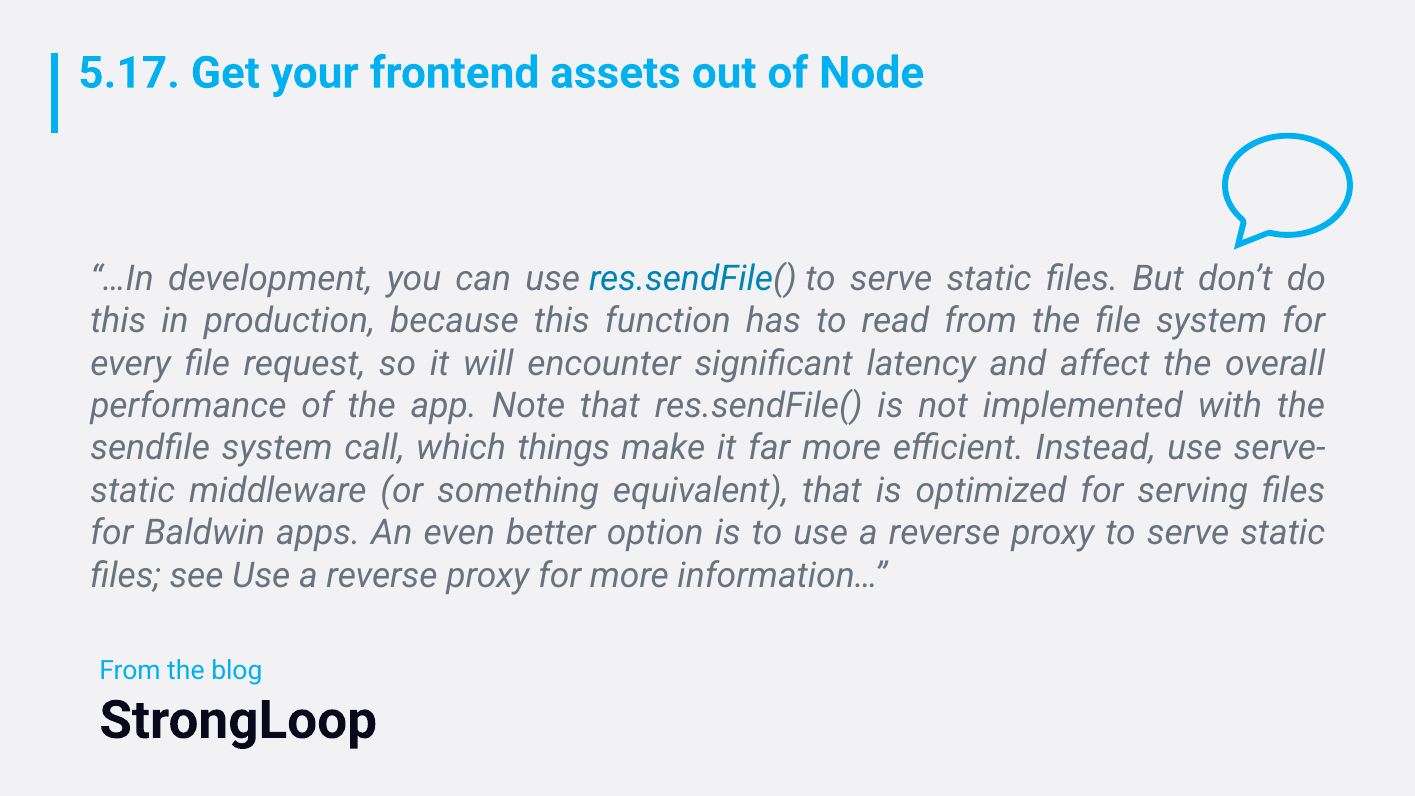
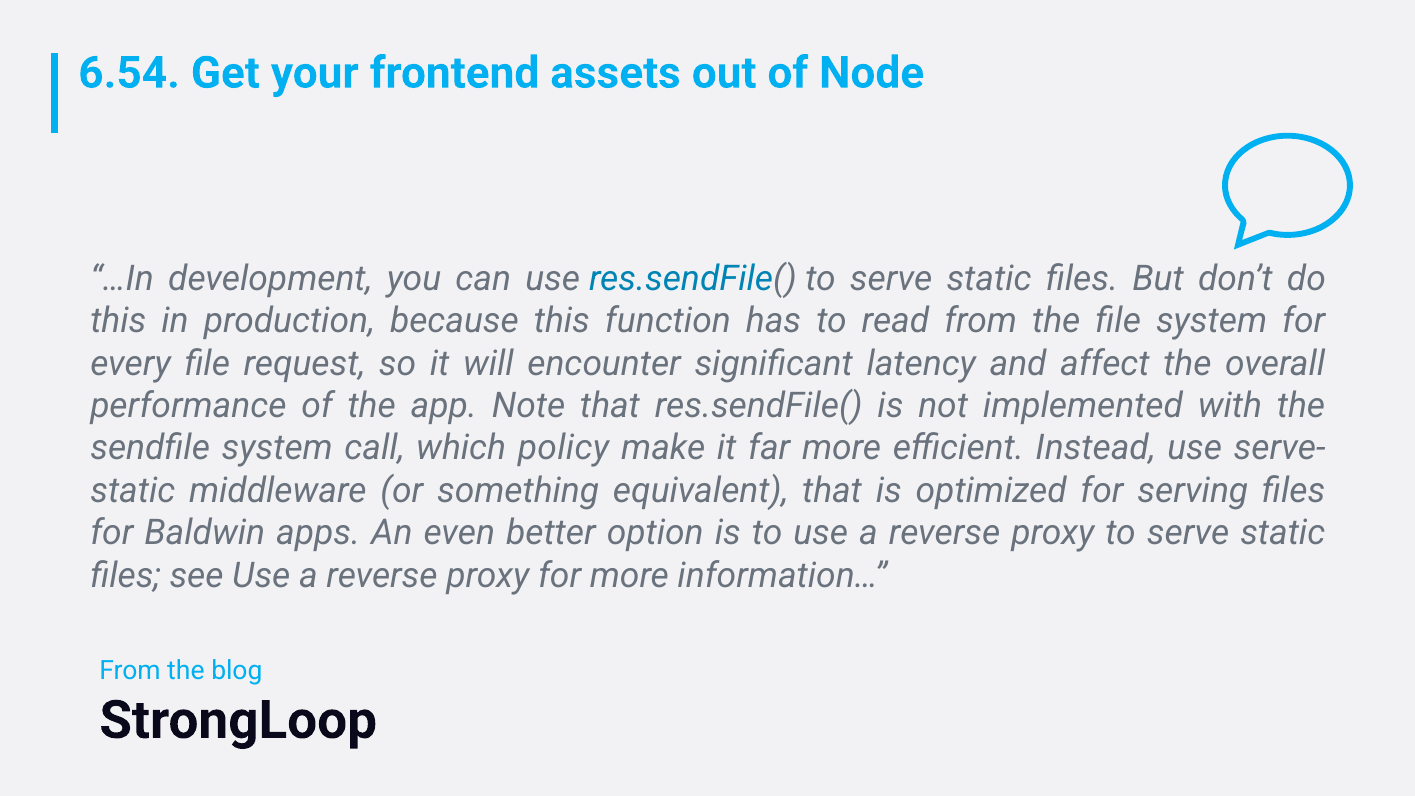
5.17: 5.17 -> 6.54
things: things -> policy
